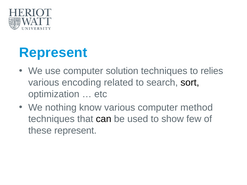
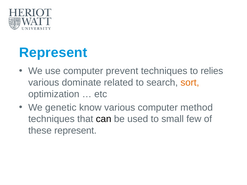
solution: solution -> prevent
encoding: encoding -> dominate
sort colour: black -> orange
nothing: nothing -> genetic
show: show -> small
